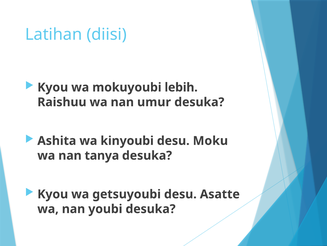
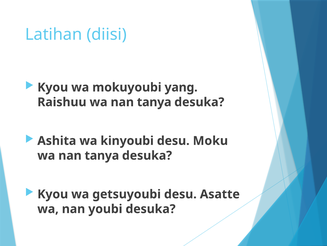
lebih: lebih -> yang
Raishuu wa nan umur: umur -> tanya
